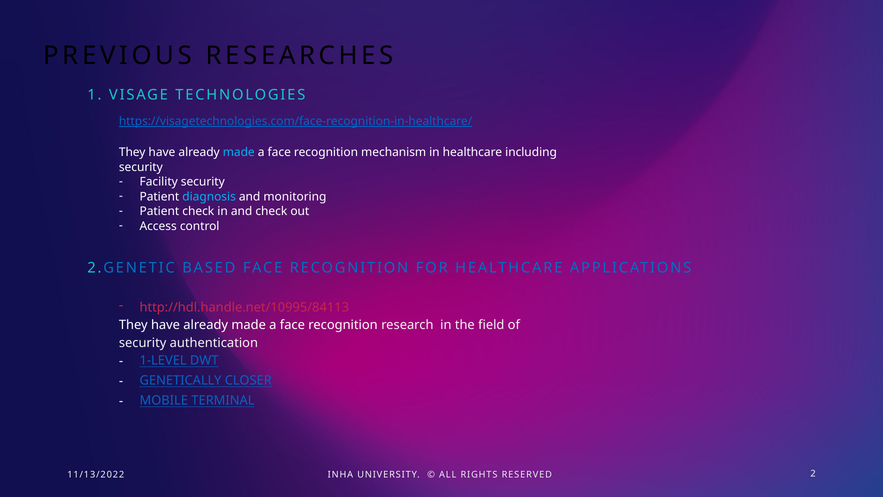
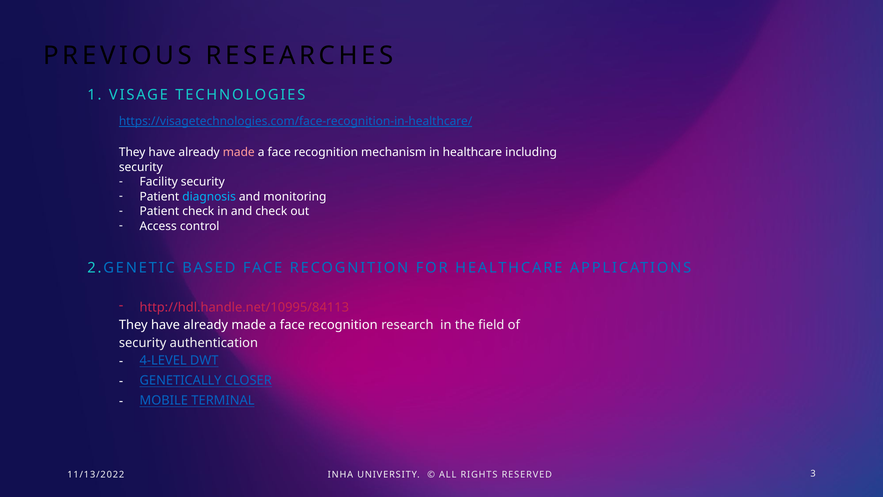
made at (239, 152) colour: light blue -> pink
1-LEVEL: 1-LEVEL -> 4-LEVEL
2: 2 -> 3
